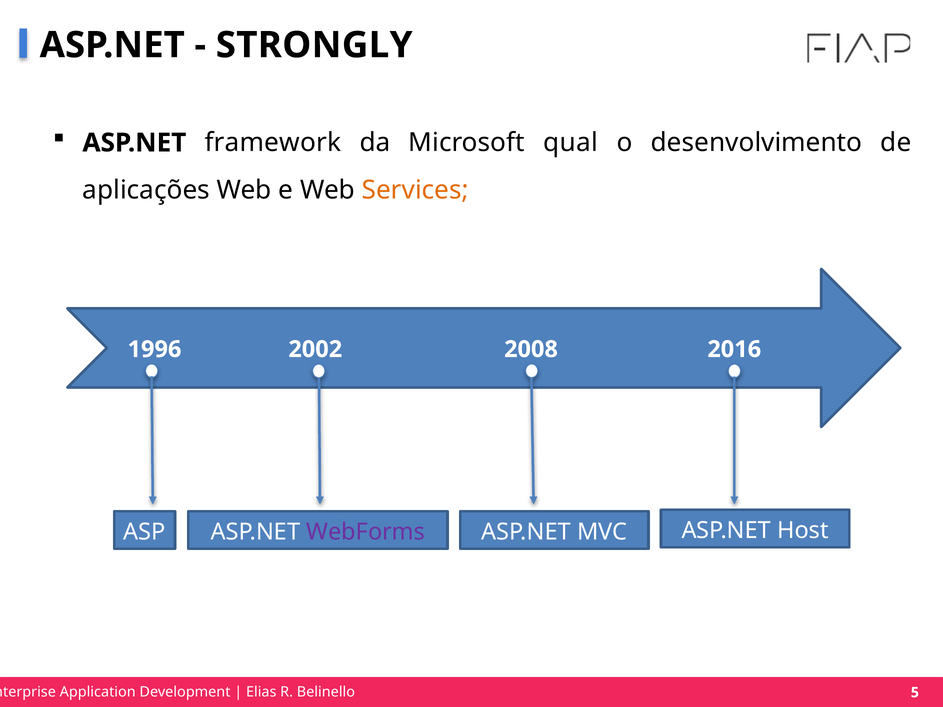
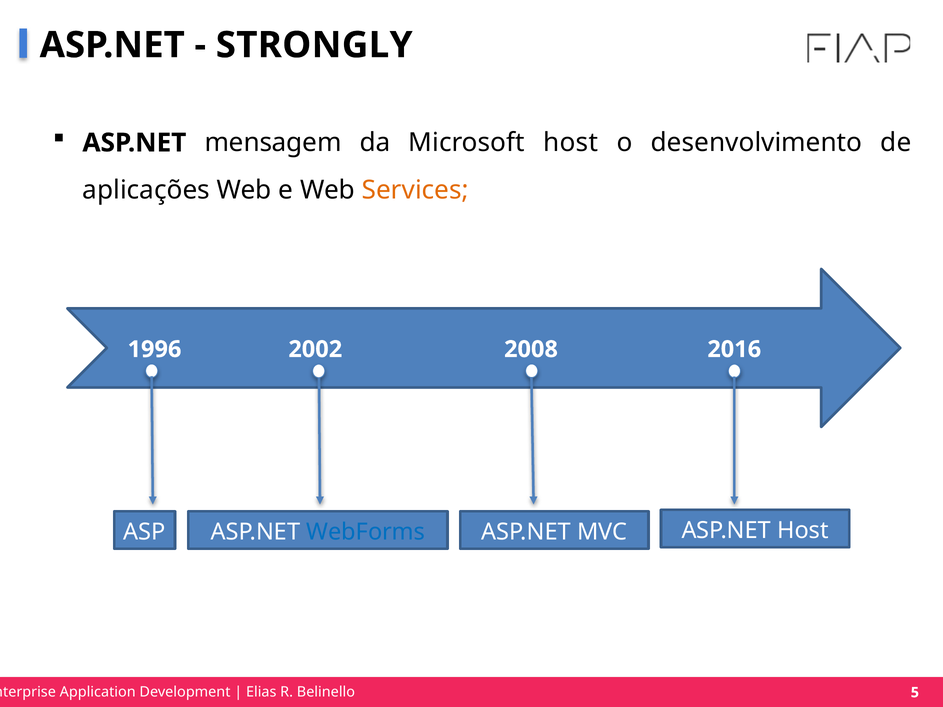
framework: framework -> mensagem
Microsoft qual: qual -> host
WebForms colour: purple -> blue
